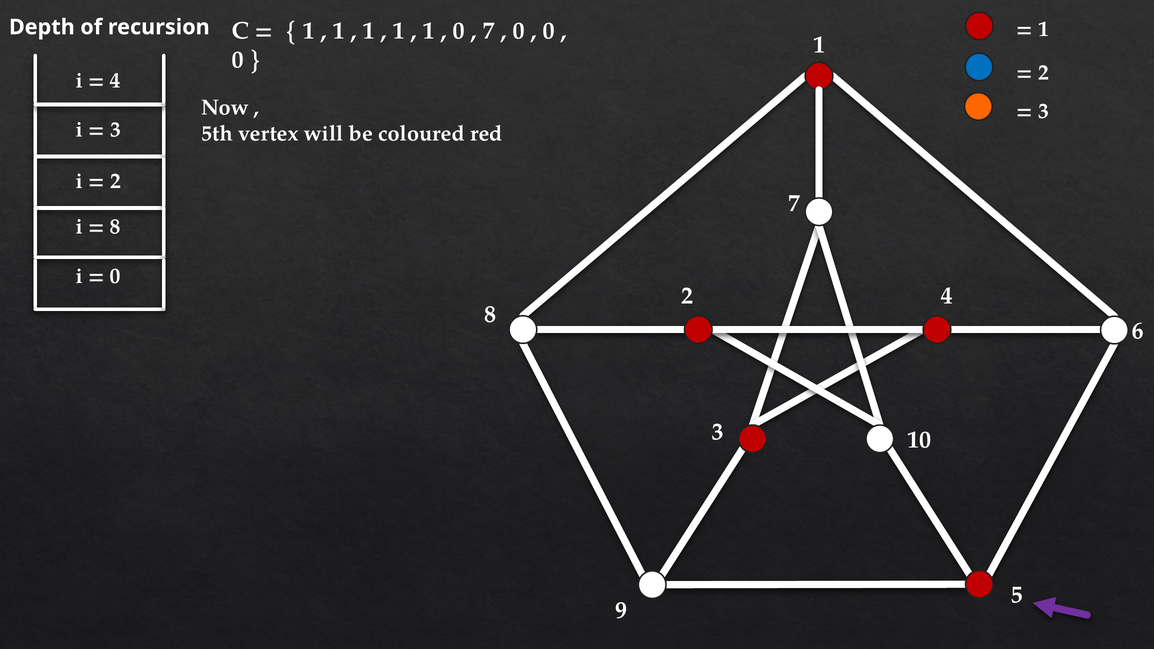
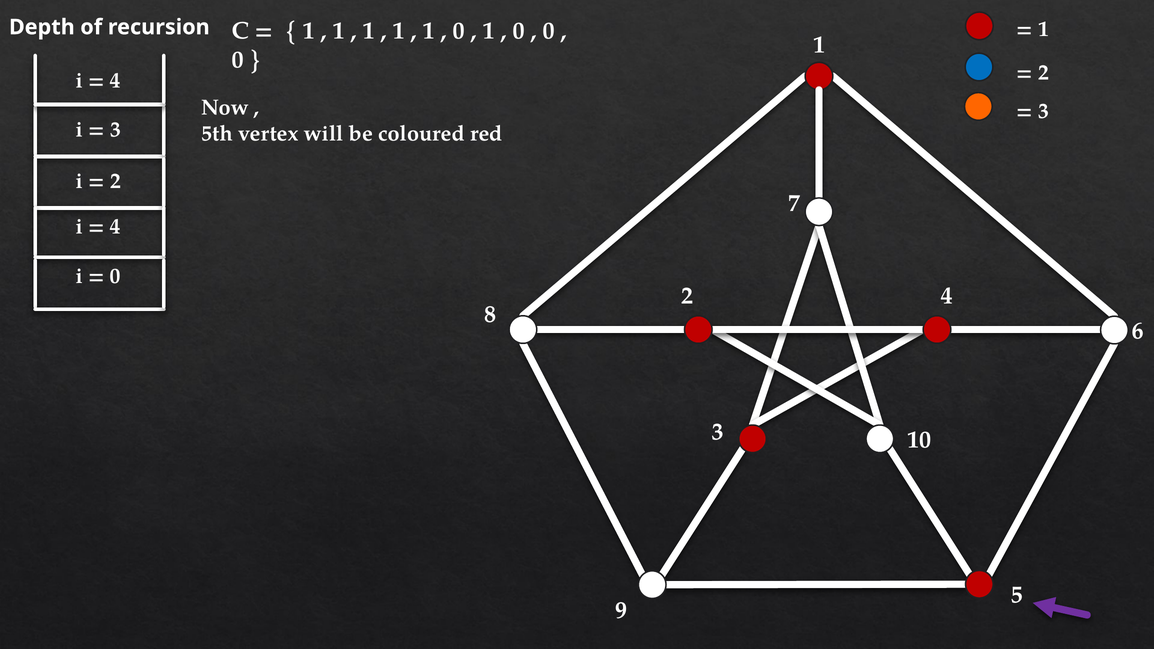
7 at (489, 31): 7 -> 1
8 at (115, 227): 8 -> 4
